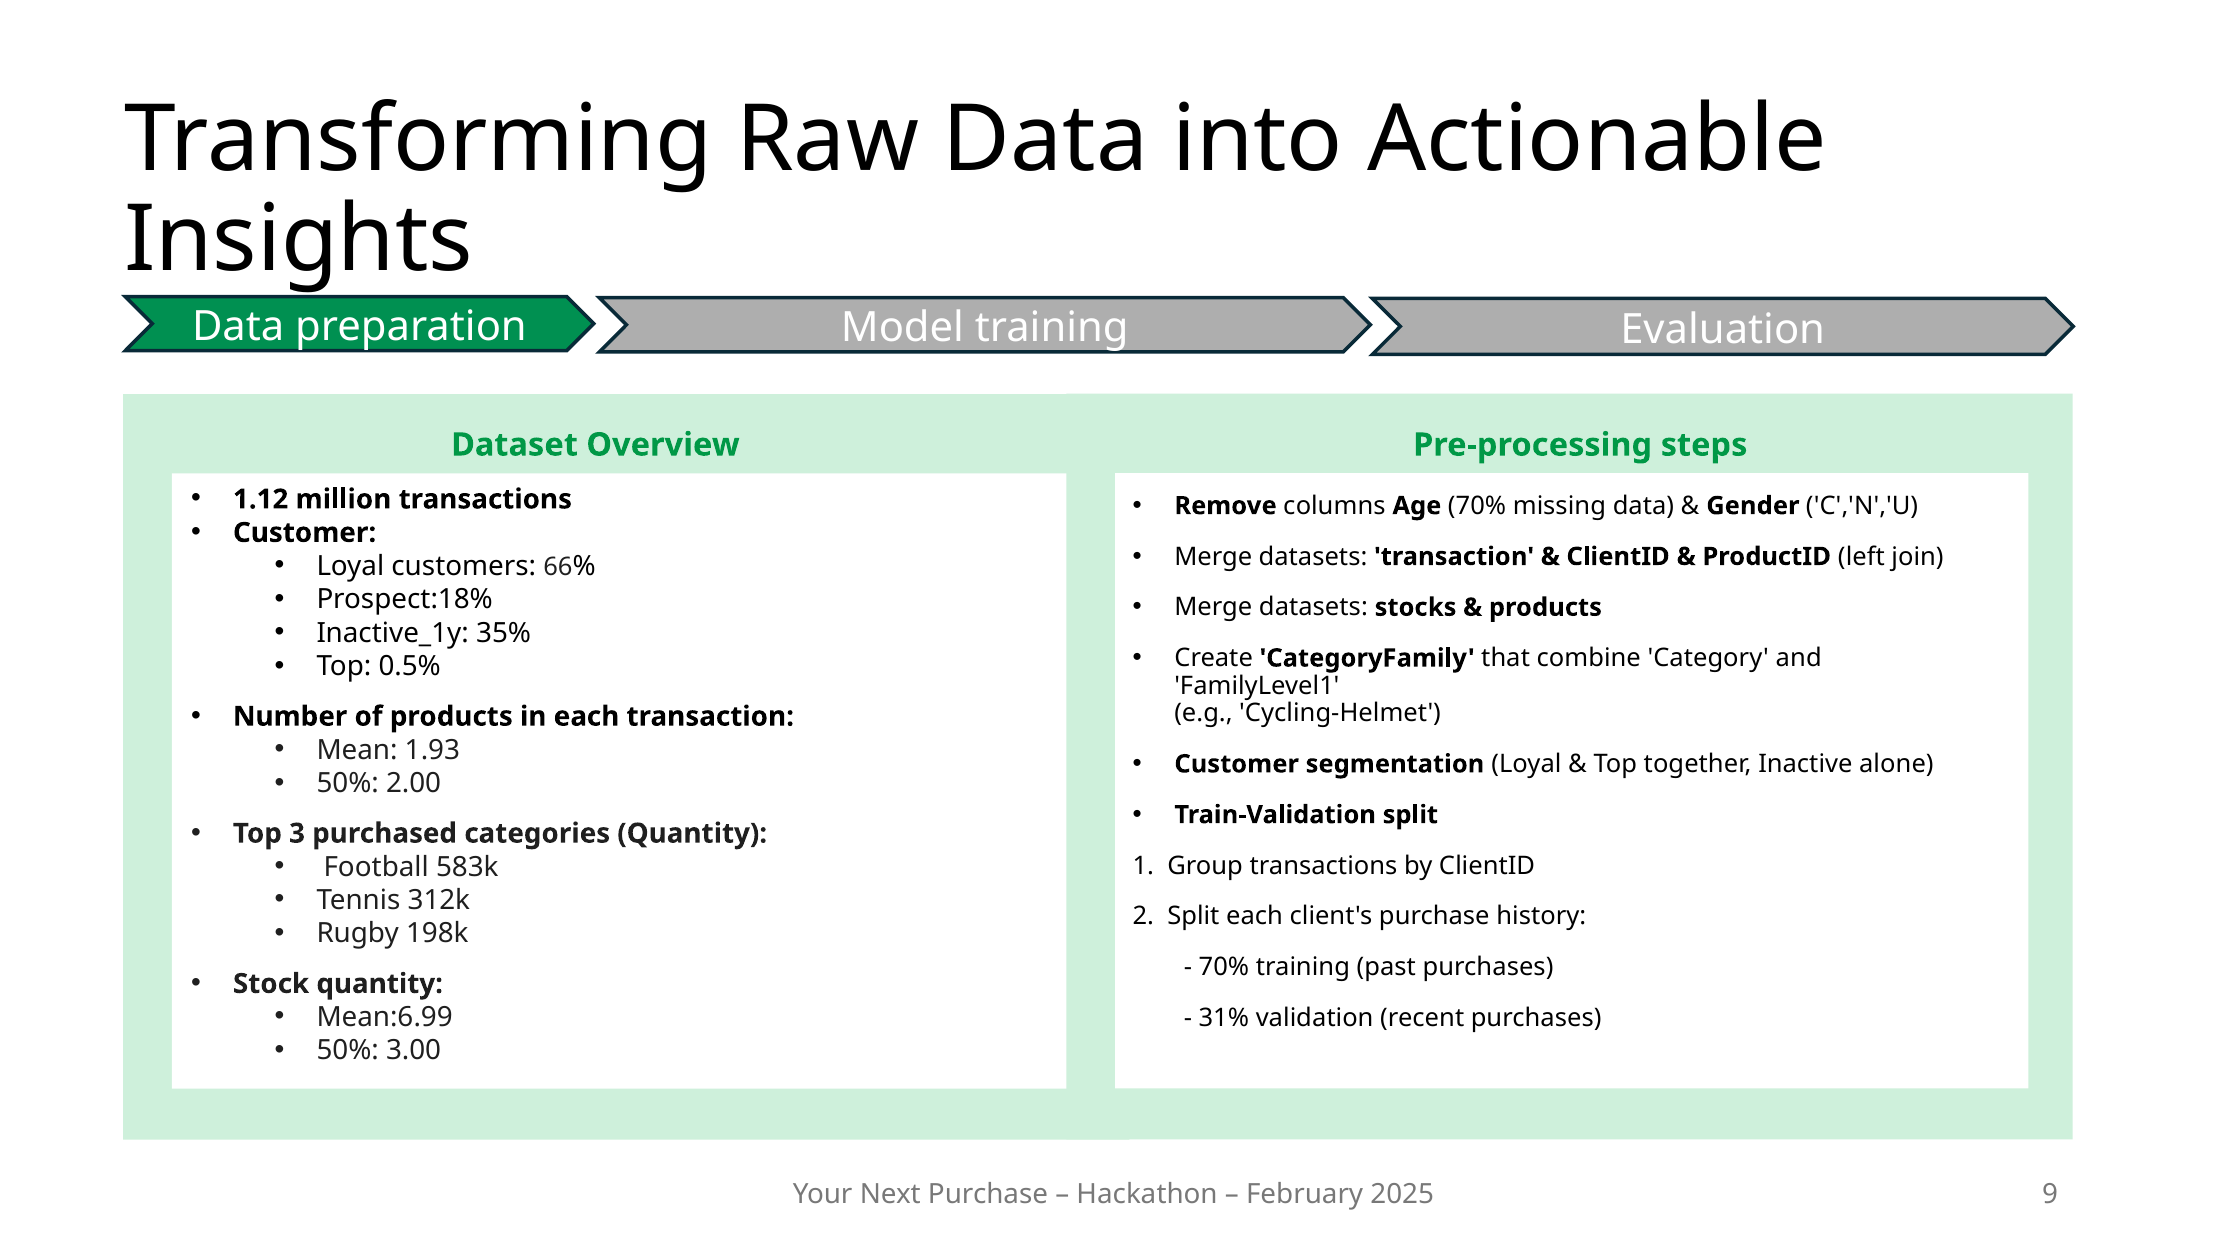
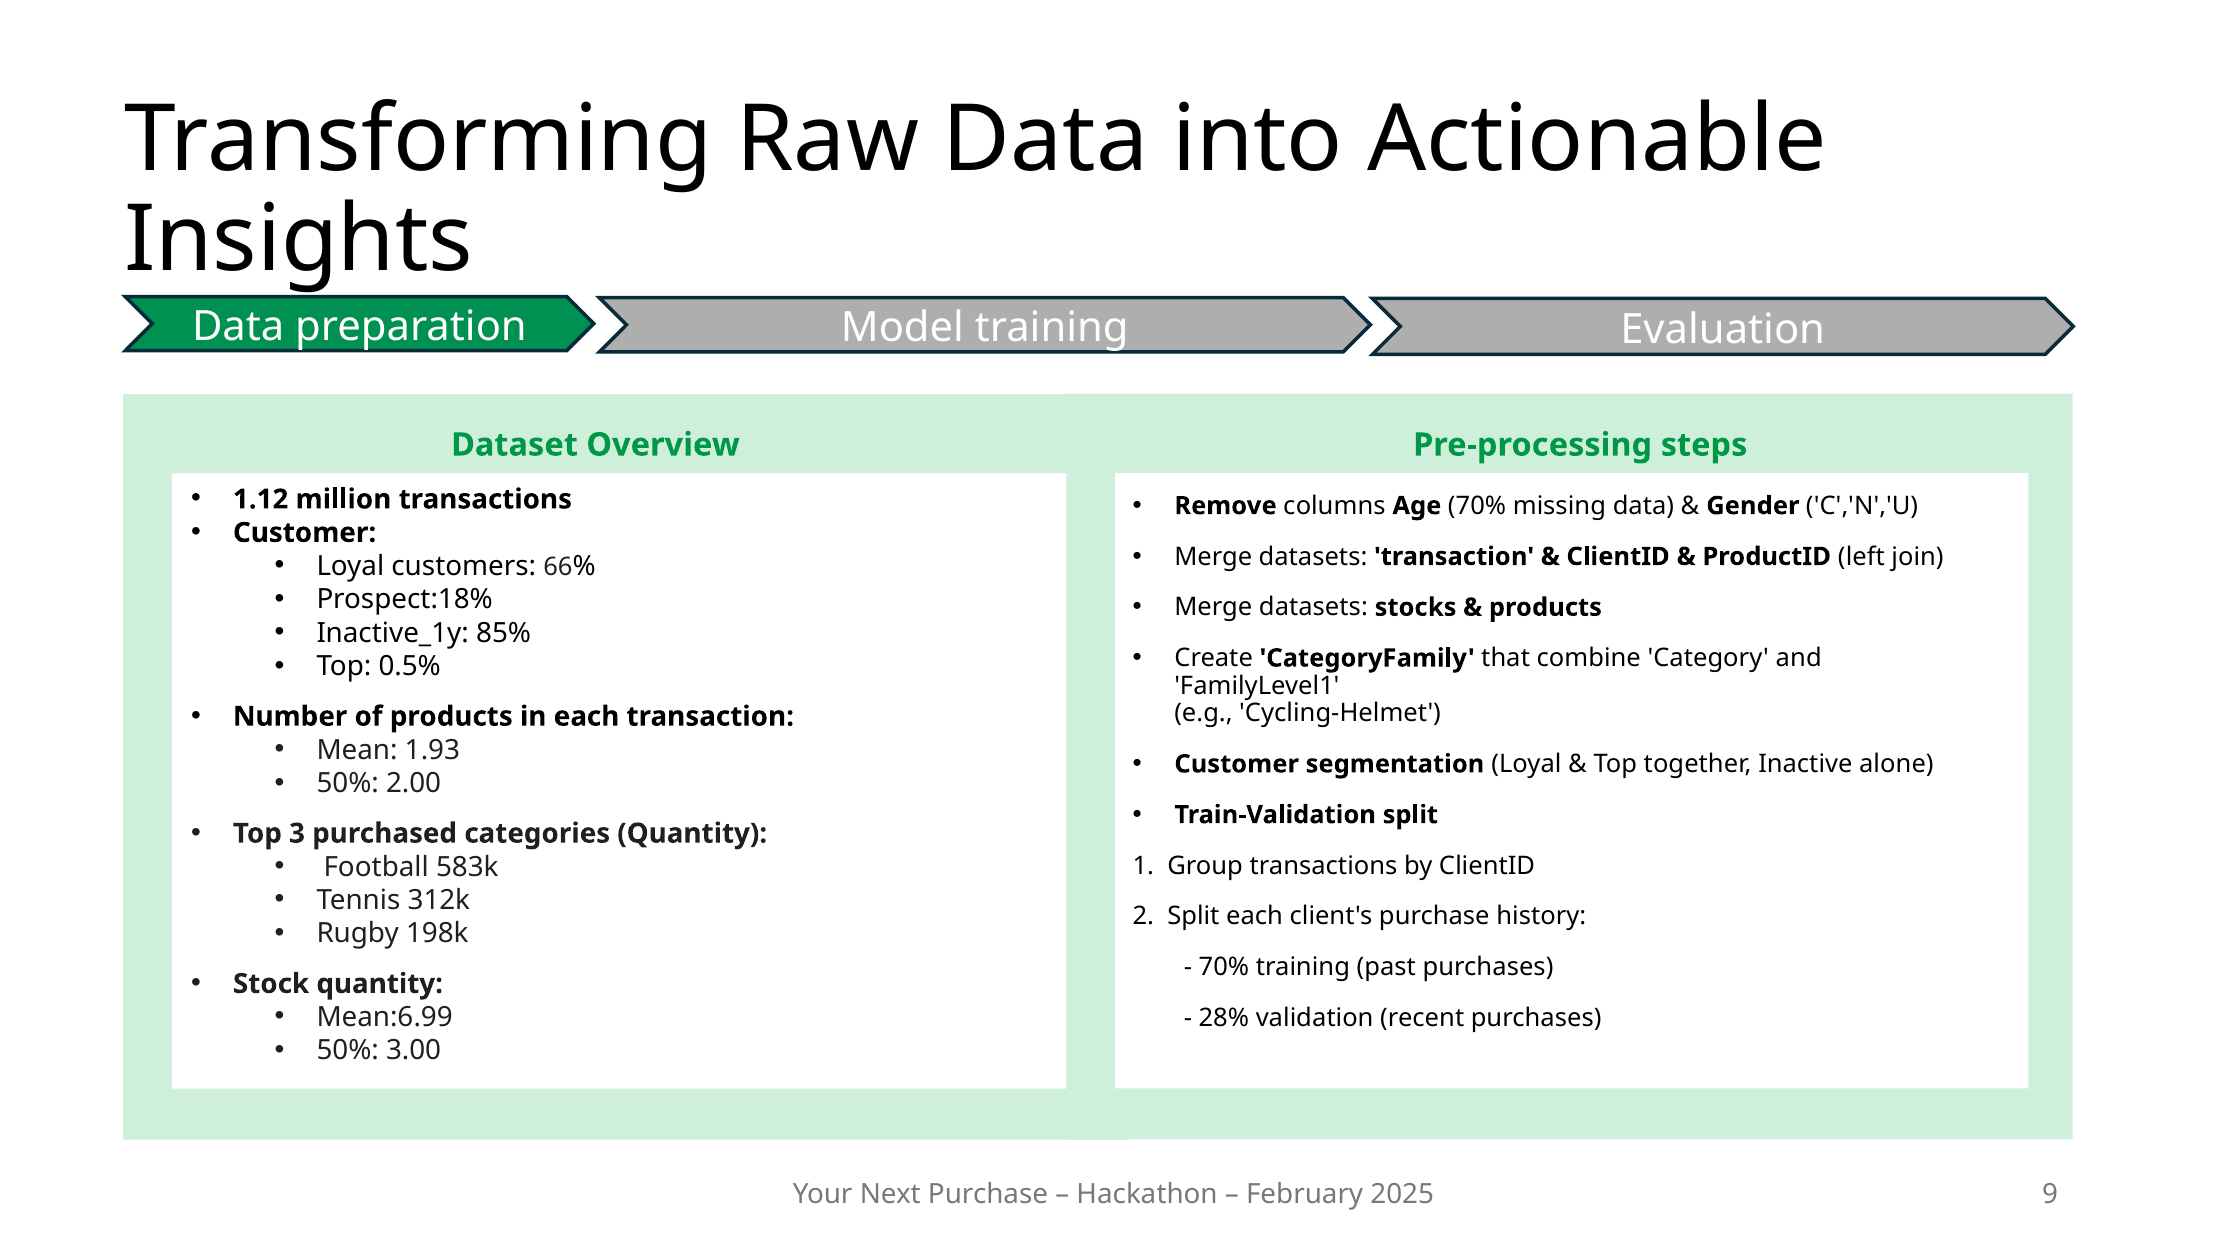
35%: 35% -> 85%
31%: 31% -> 28%
